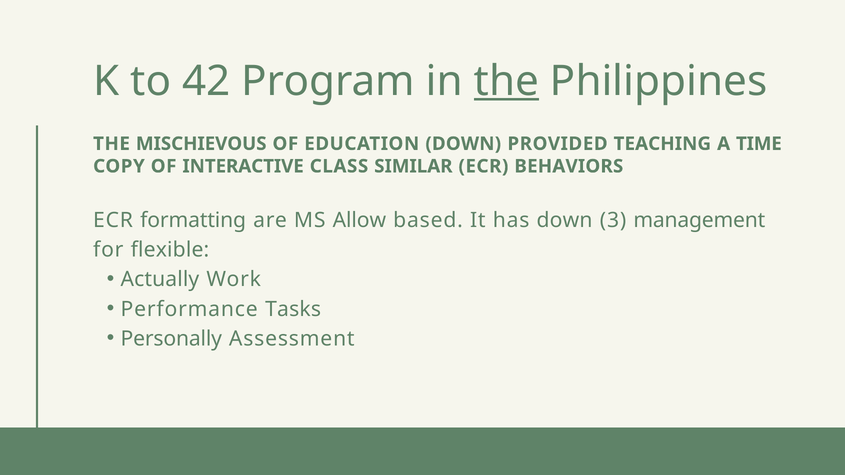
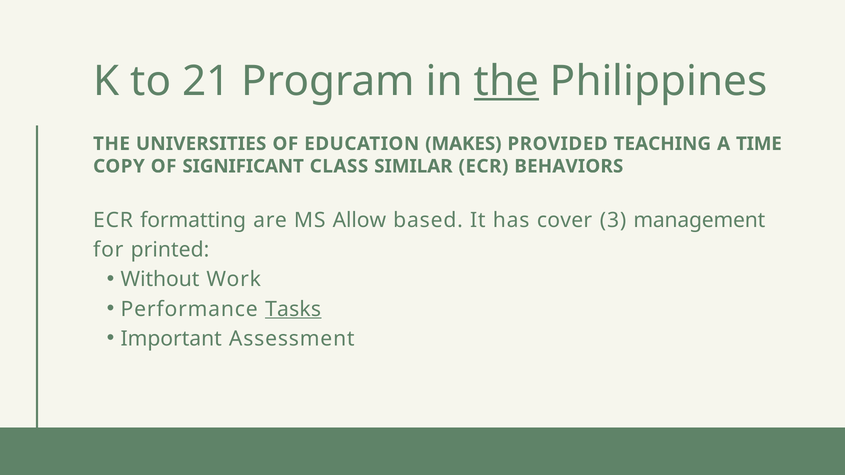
42: 42 -> 21
MISCHIEVOUS: MISCHIEVOUS -> UNIVERSITIES
EDUCATION DOWN: DOWN -> MAKES
INTERACTIVE: INTERACTIVE -> SIGNIFICANT
has down: down -> cover
flexible: flexible -> printed
Actually: Actually -> Without
Tasks underline: none -> present
Personally: Personally -> Important
